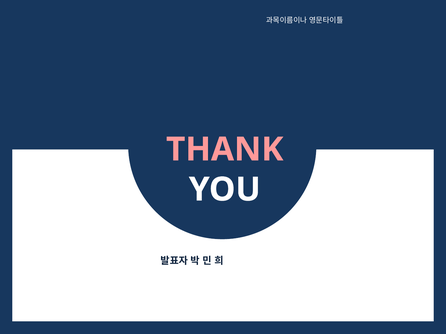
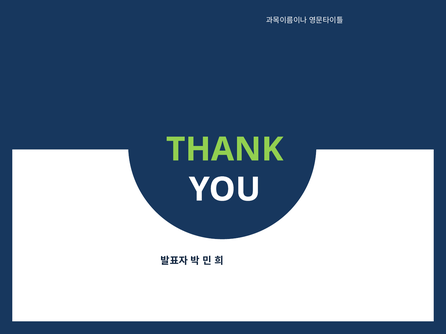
THANK colour: pink -> light green
